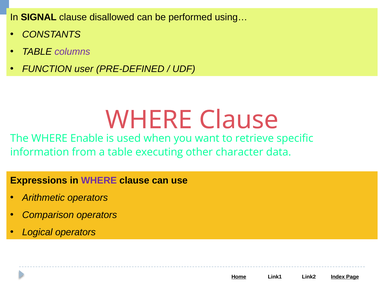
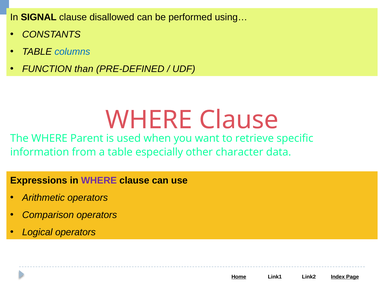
columns colour: purple -> blue
user: user -> than
Enable: Enable -> Parent
executing: executing -> especially
